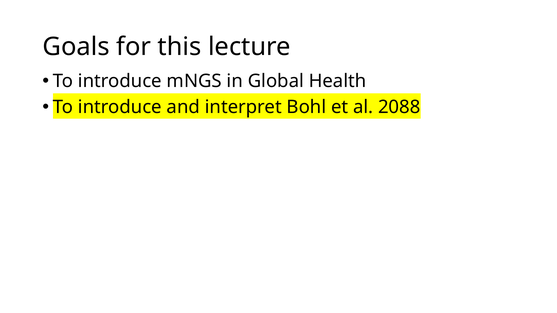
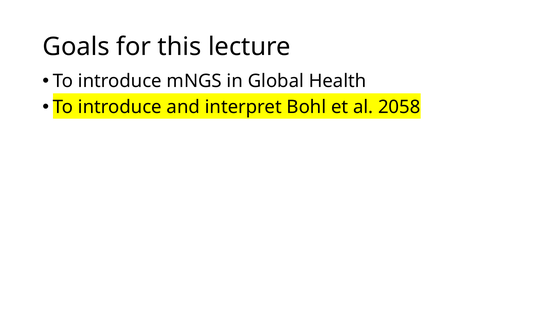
2088: 2088 -> 2058
